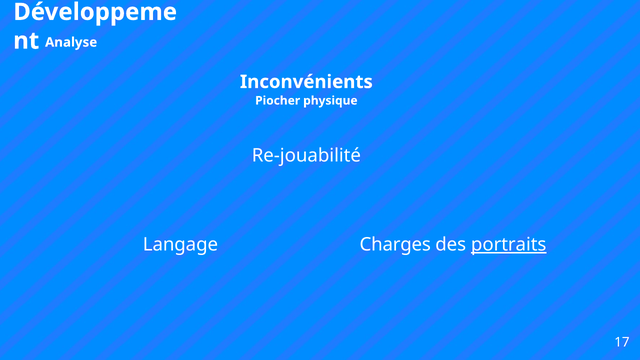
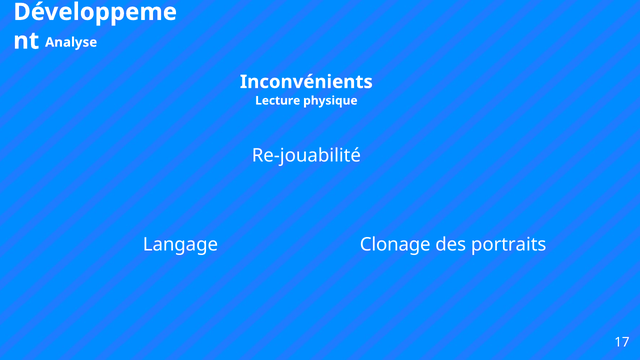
Piocher: Piocher -> Lecture
Charges: Charges -> Clonage
portraits underline: present -> none
